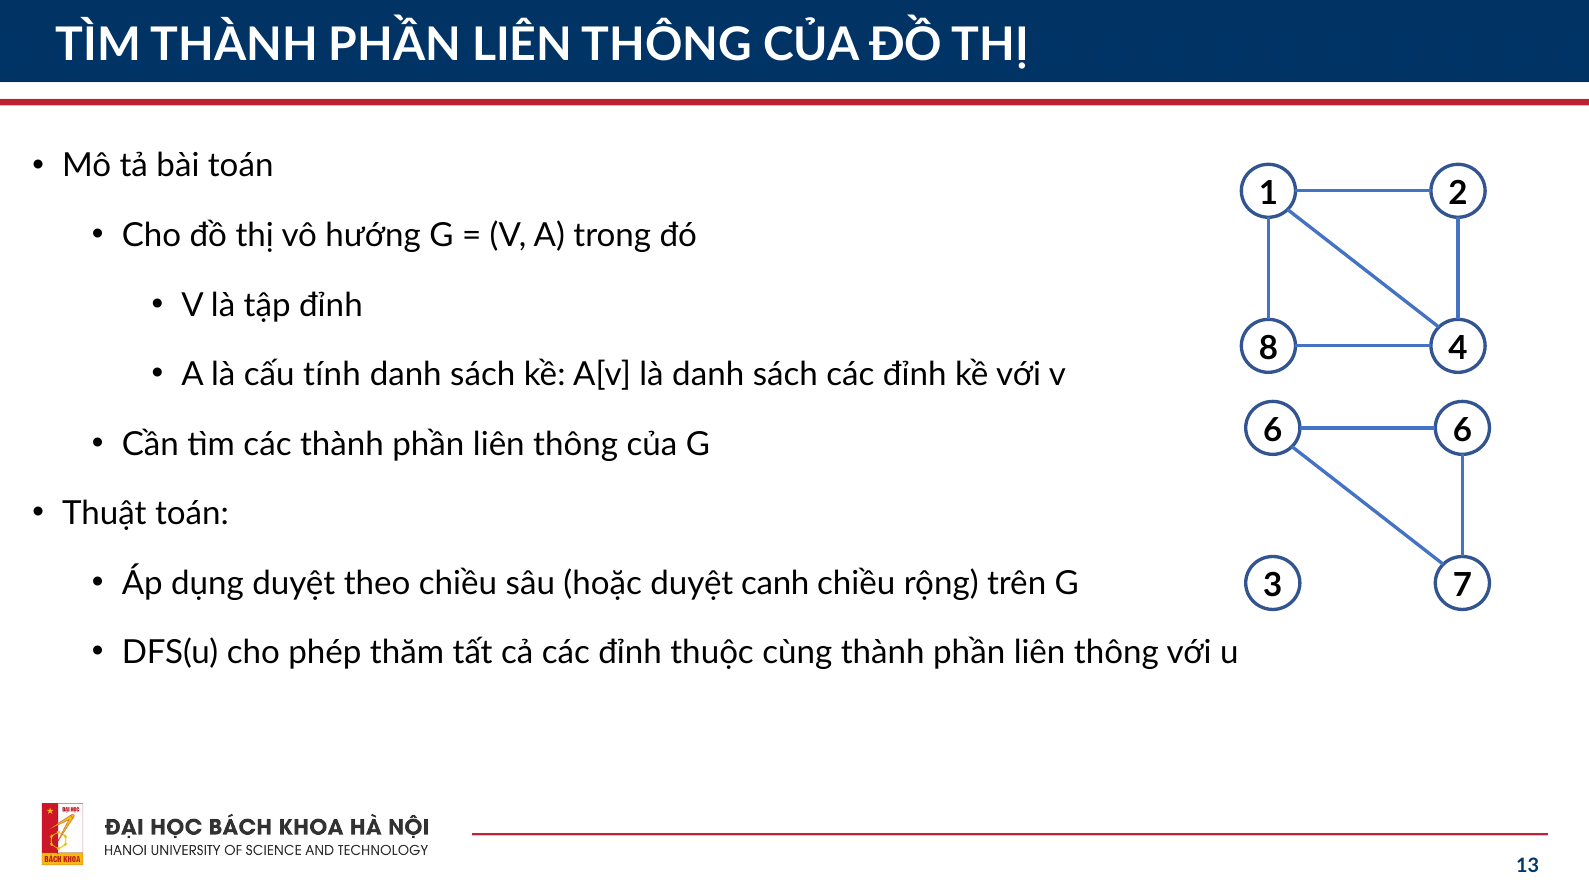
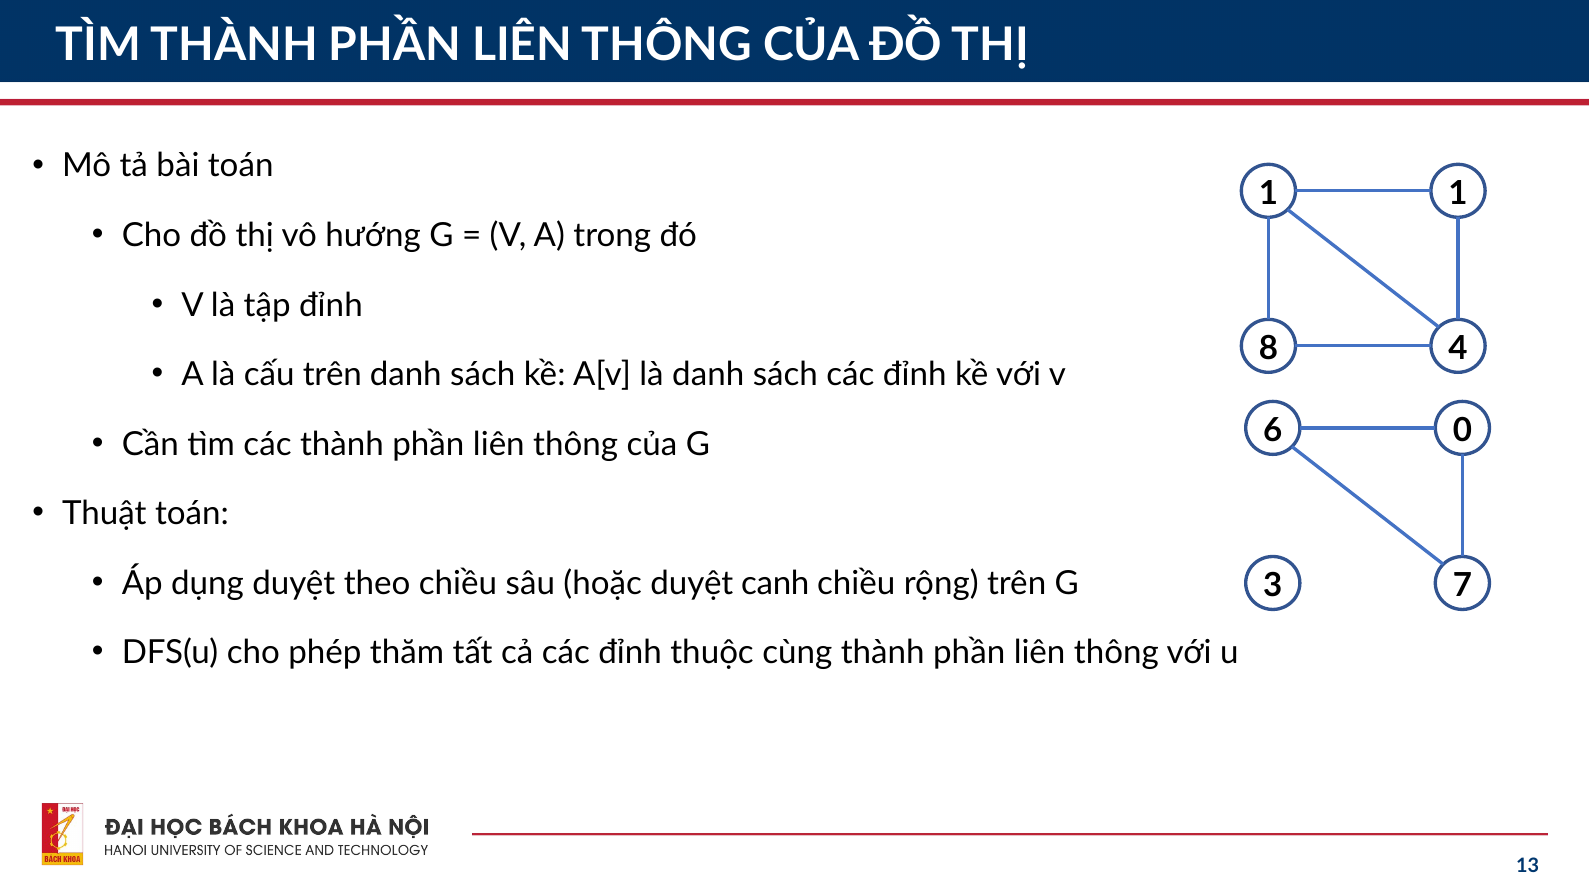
1 2: 2 -> 1
cấu tính: tính -> trên
6 6: 6 -> 0
